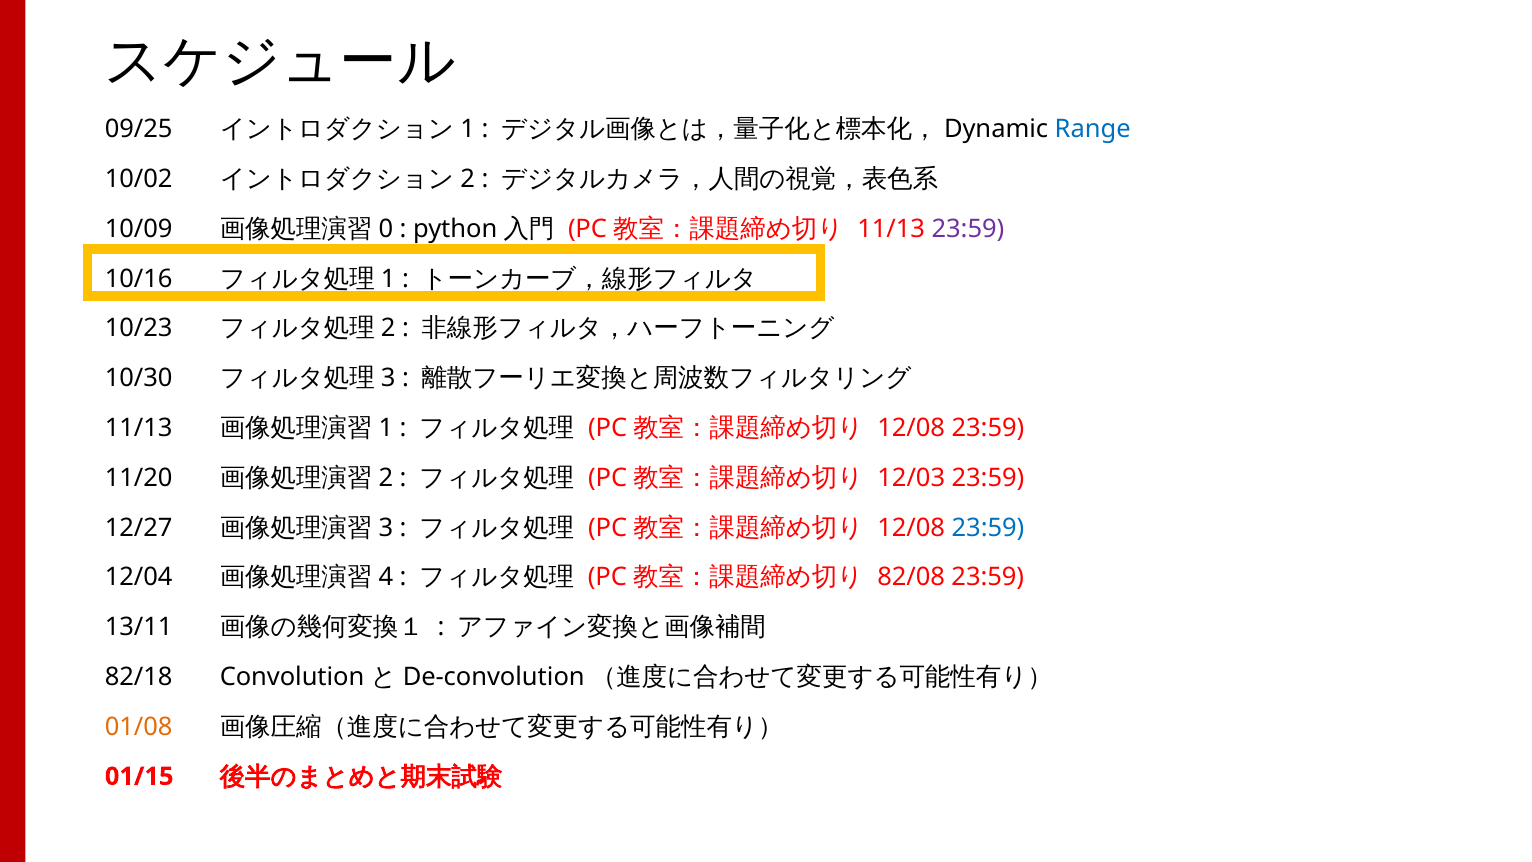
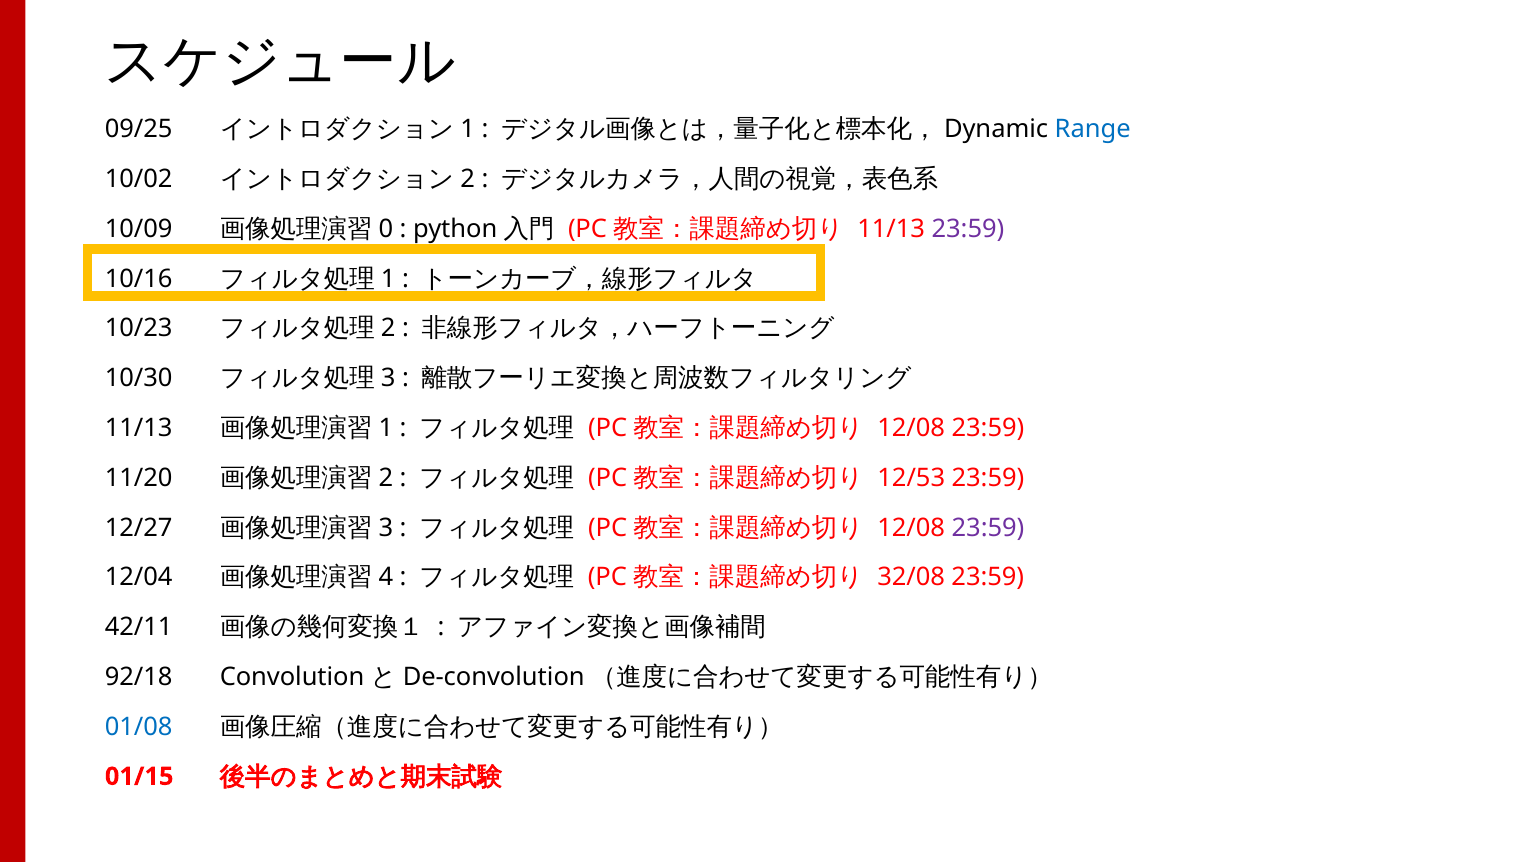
12/03: 12/03 -> 12/53
23:59 at (988, 527) colour: blue -> purple
82/08: 82/08 -> 32/08
13/11: 13/11 -> 42/11
82/18: 82/18 -> 92/18
01/08 colour: orange -> blue
